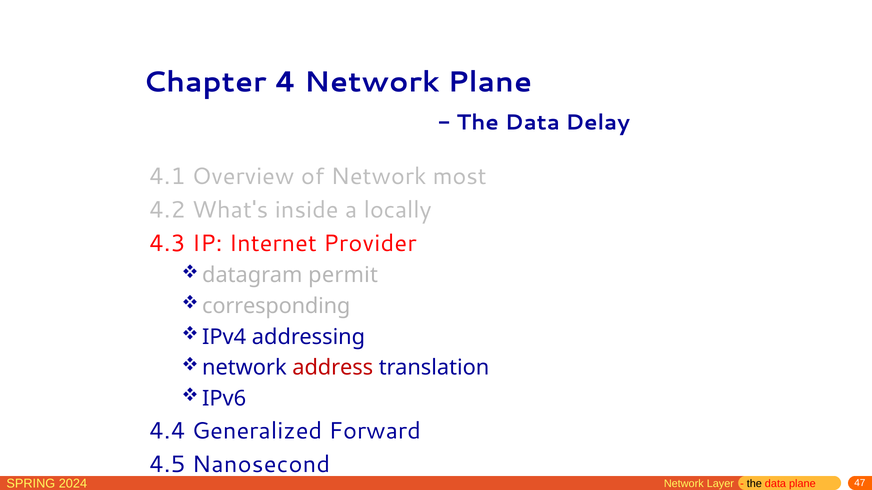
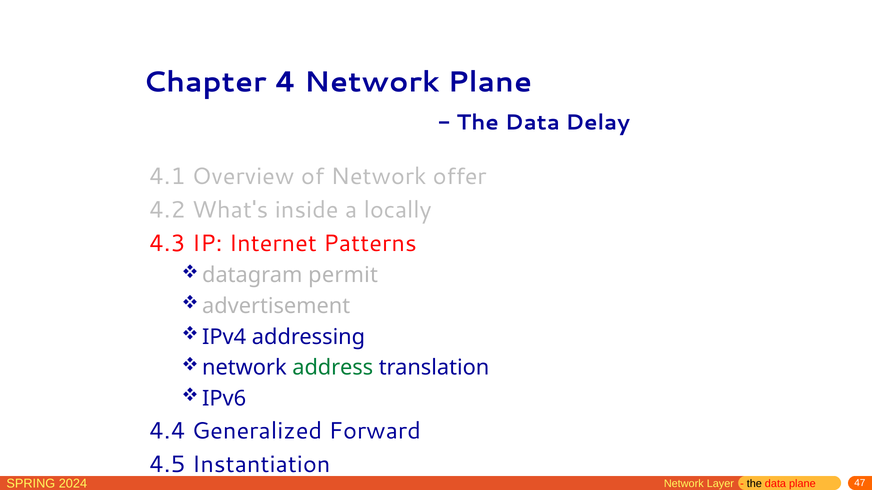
most: most -> offer
Provider: Provider -> Patterns
corresponding: corresponding -> advertisement
address colour: red -> green
Nanosecond: Nanosecond -> Instantiation
